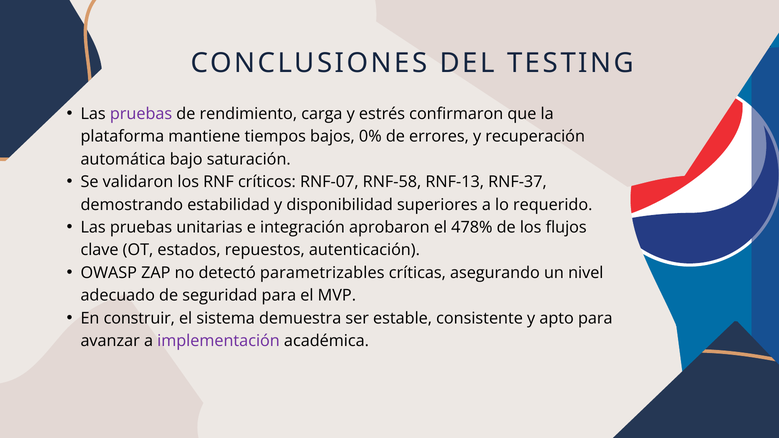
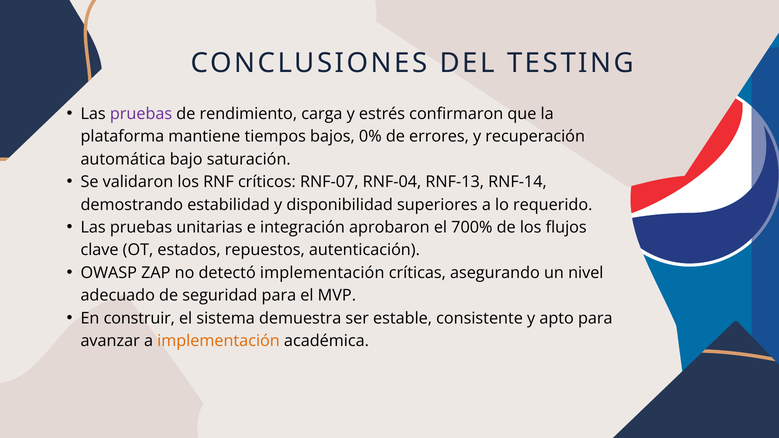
RNF-58: RNF-58 -> RNF-04
RNF-37: RNF-37 -> RNF-14
478%: 478% -> 700%
detectó parametrizables: parametrizables -> implementación
implementación at (219, 341) colour: purple -> orange
